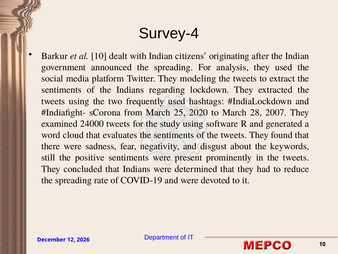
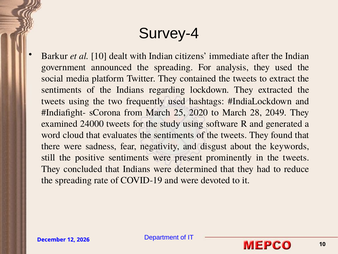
originating: originating -> immediate
modeling: modeling -> contained
2007: 2007 -> 2049
